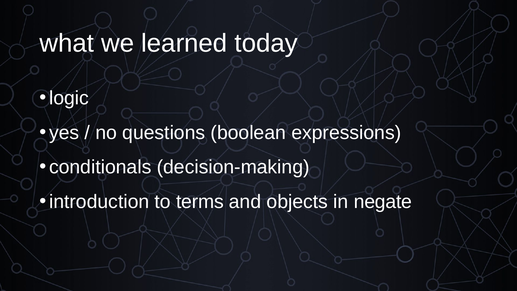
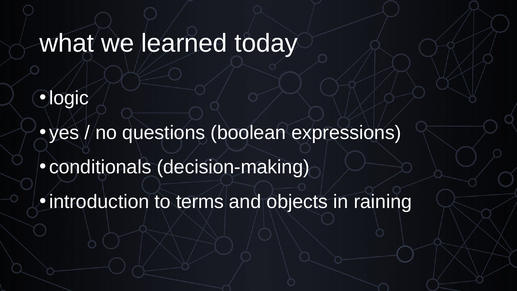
negate: negate -> raining
